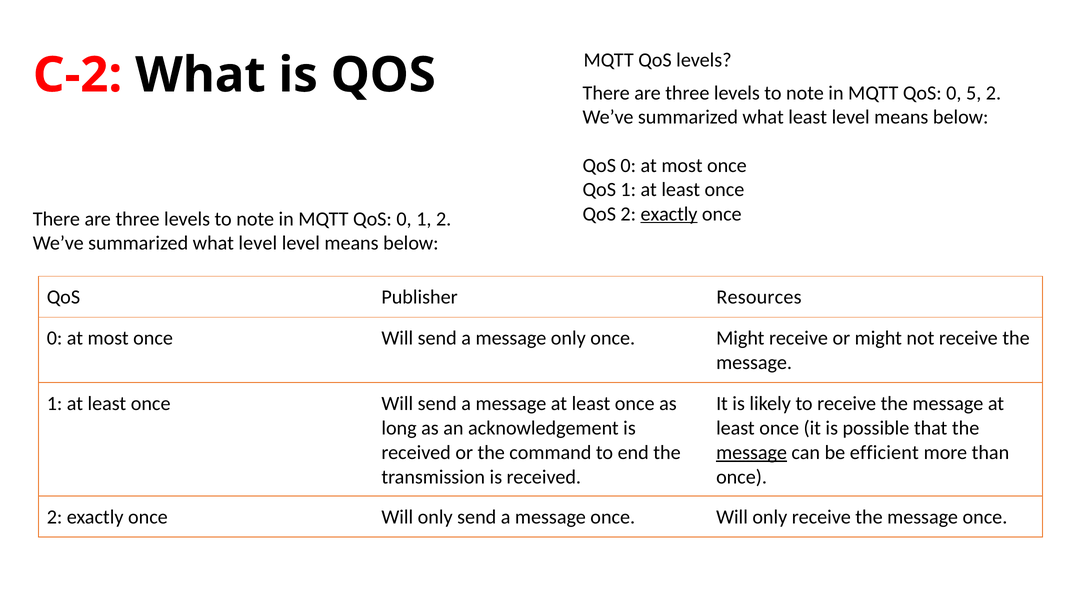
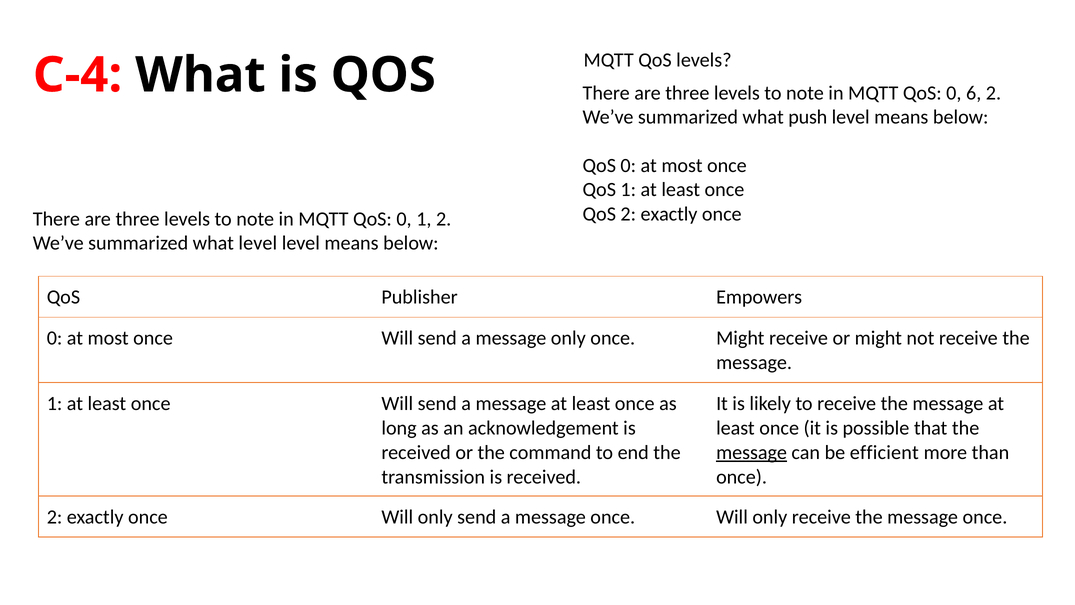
C-2: C-2 -> C-4
5: 5 -> 6
what least: least -> push
exactly at (669, 214) underline: present -> none
Resources: Resources -> Empowers
